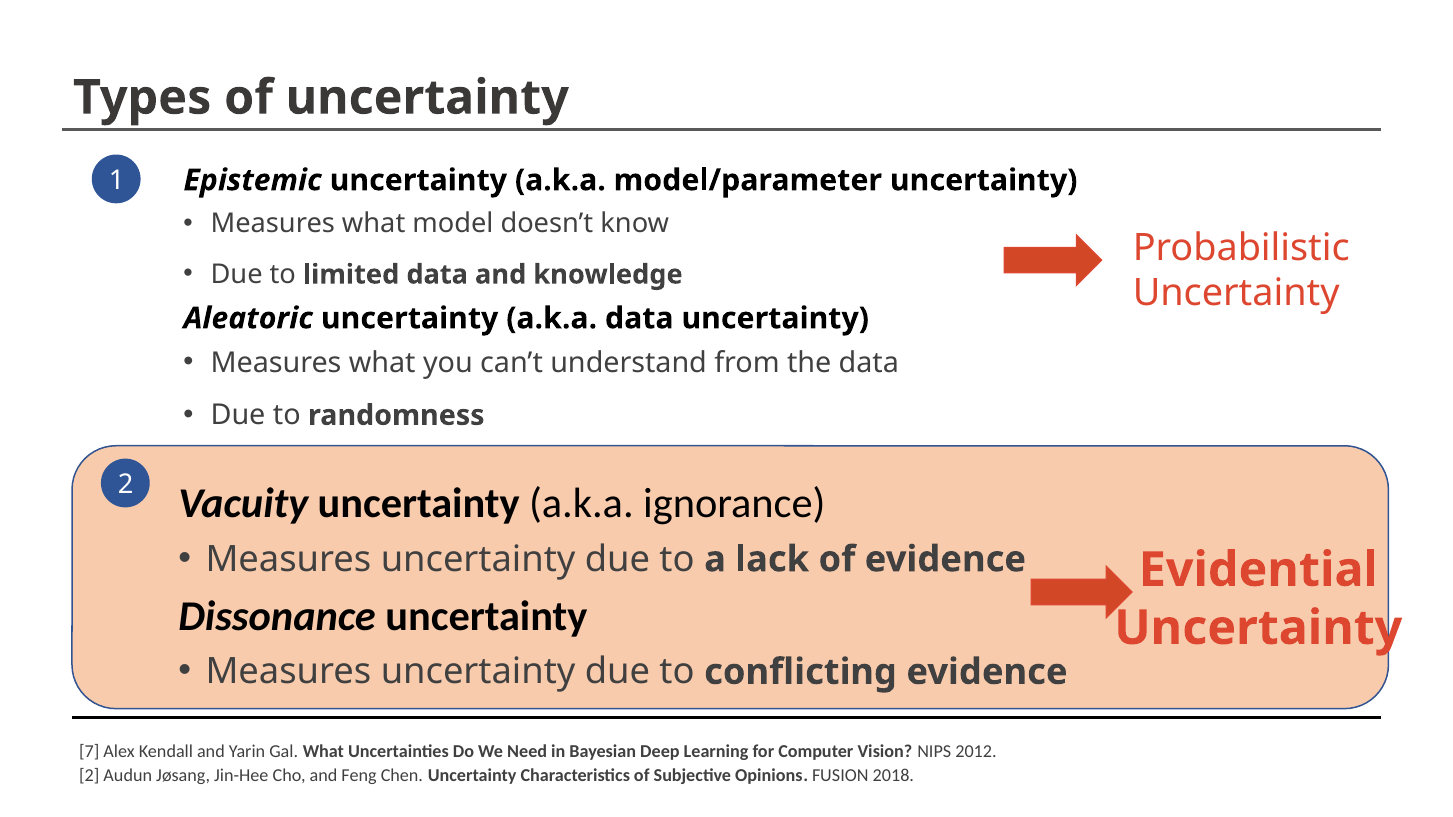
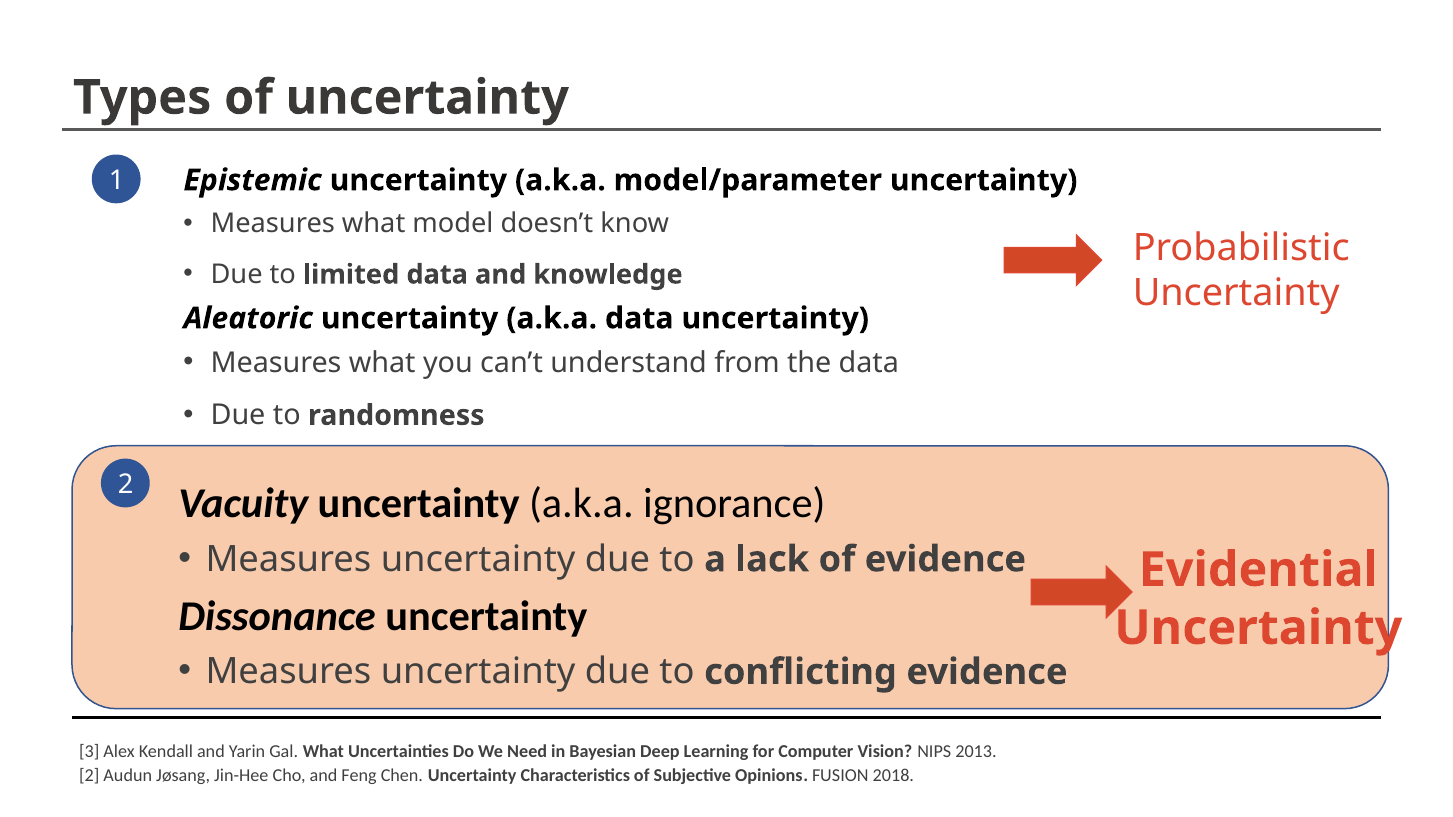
7: 7 -> 3
2012: 2012 -> 2013
